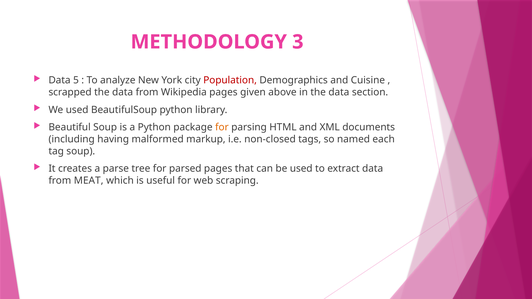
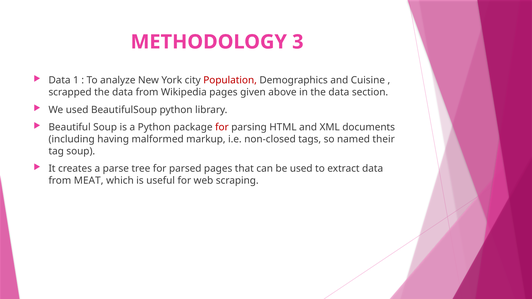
5: 5 -> 1
for at (222, 127) colour: orange -> red
each: each -> their
